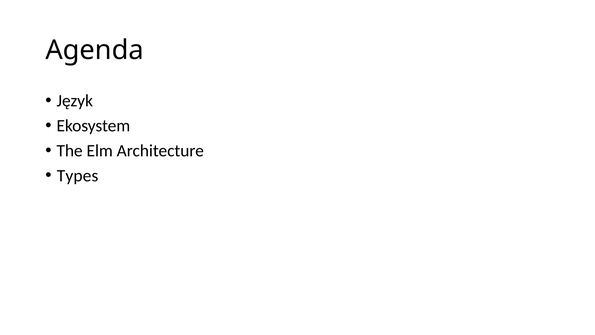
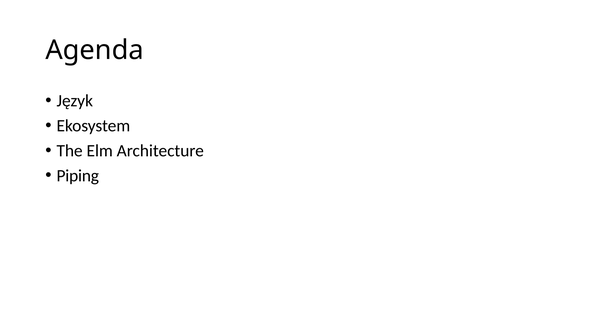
Types: Types -> Piping
